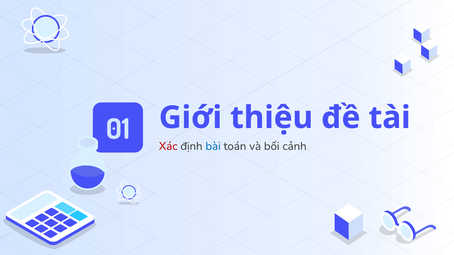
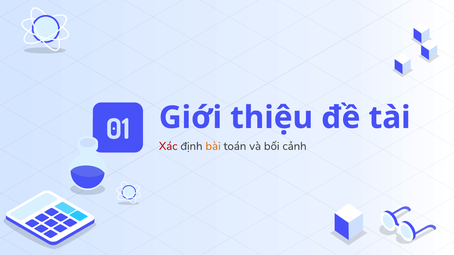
bài colour: blue -> orange
